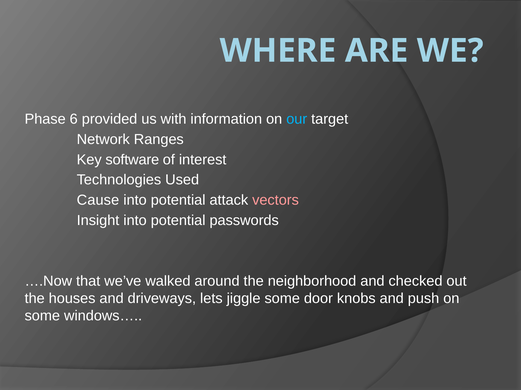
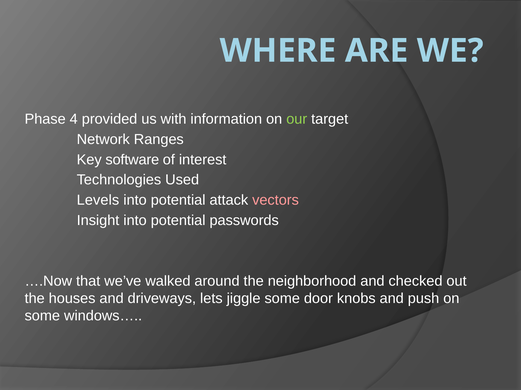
6: 6 -> 4
our colour: light blue -> light green
Cause: Cause -> Levels
